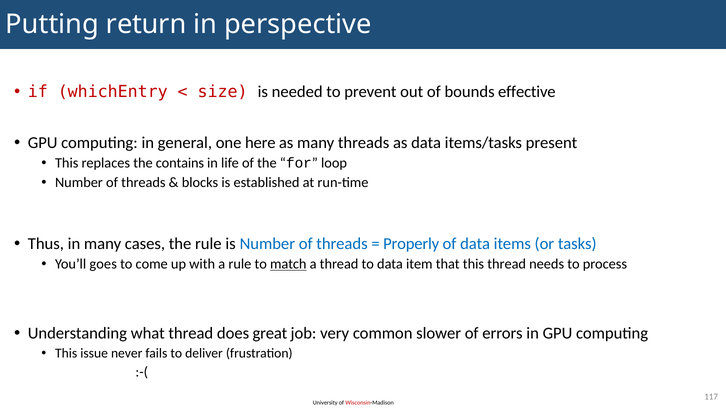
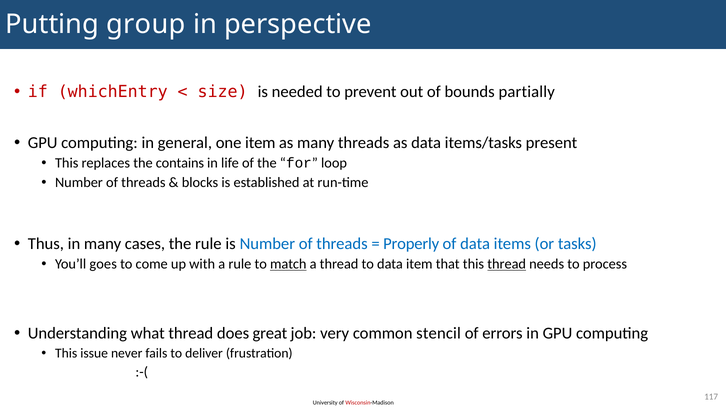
return: return -> group
effective: effective -> partially
one here: here -> item
thread at (507, 264) underline: none -> present
slower: slower -> stencil
